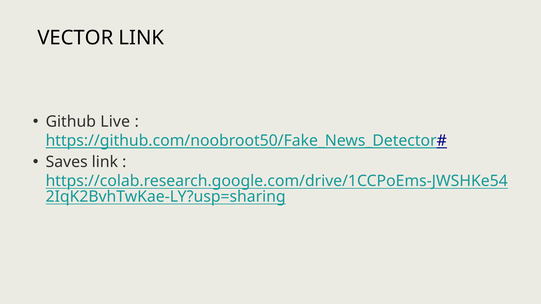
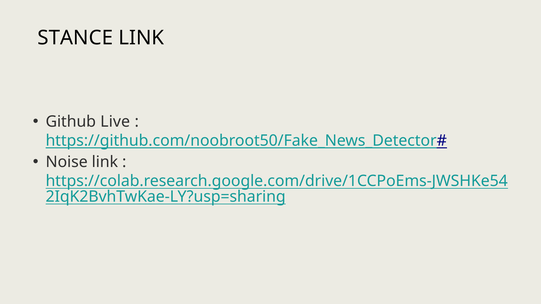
VECTOR: VECTOR -> STANCE
Saves: Saves -> Noise
